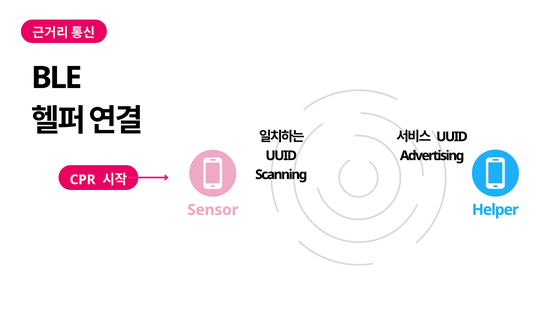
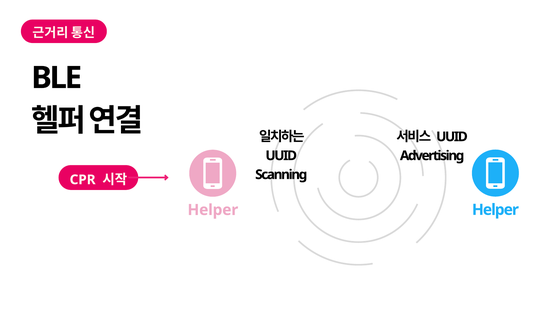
Sensor at (213, 210): Sensor -> Helper
